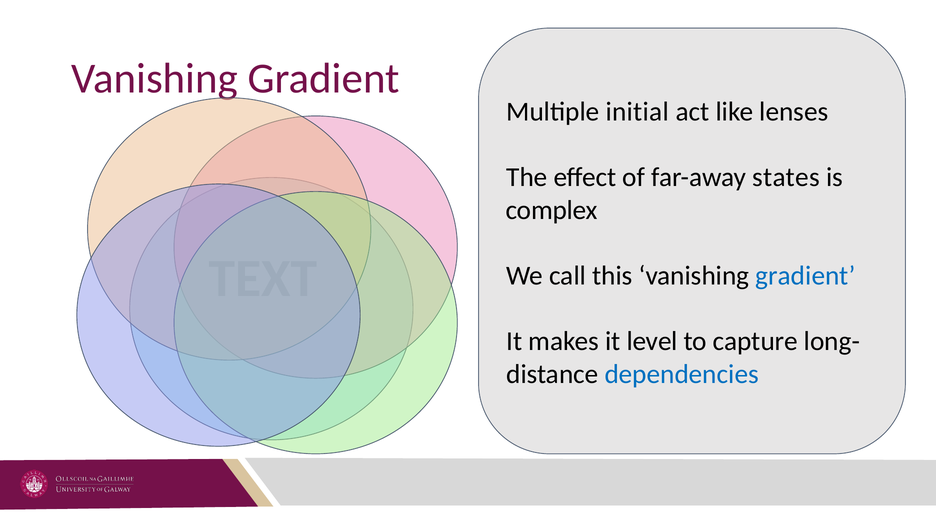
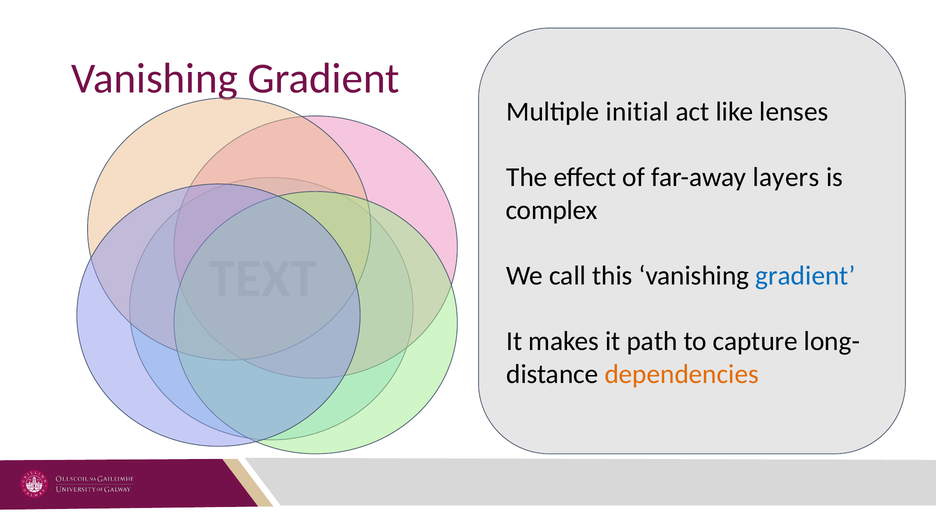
states: states -> layers
level: level -> path
dependencies colour: blue -> orange
